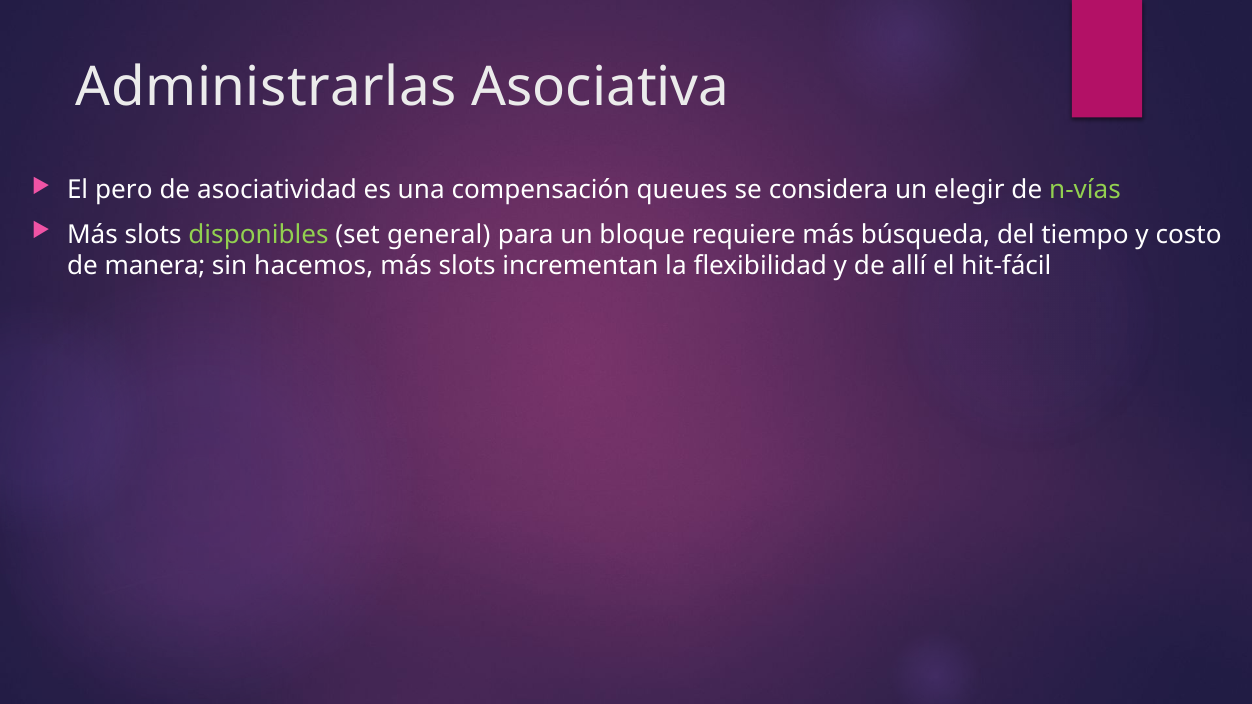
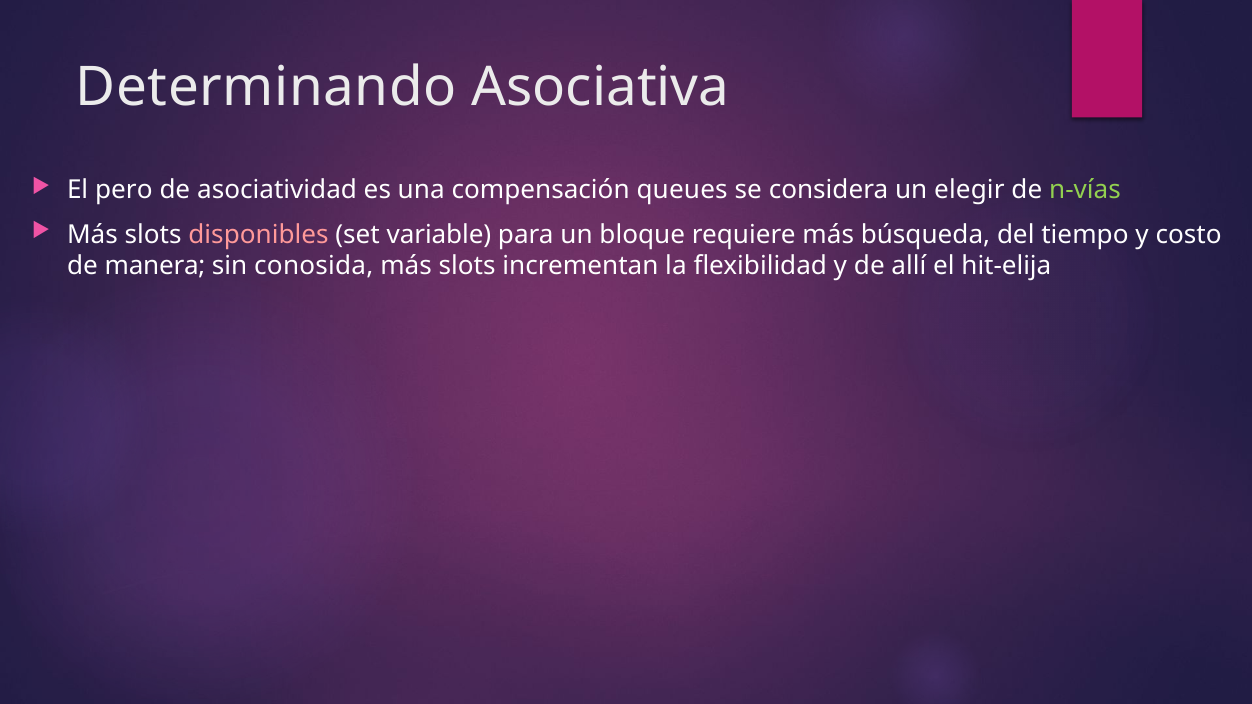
Administrarlas: Administrarlas -> Determinando
disponibles colour: light green -> pink
general: general -> variable
hacemos: hacemos -> conosida
hit-fácil: hit-fácil -> hit-elija
